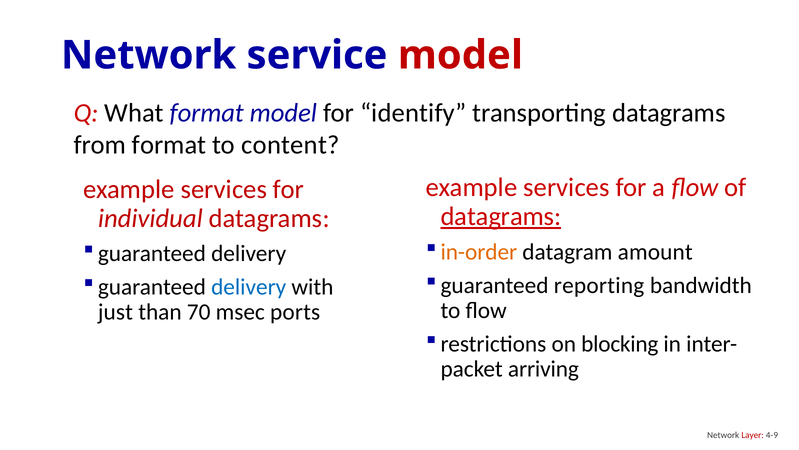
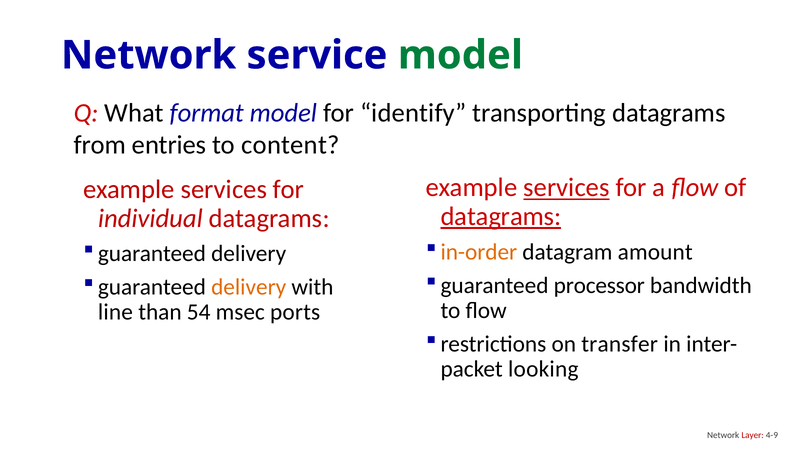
model at (460, 55) colour: red -> green
from format: format -> entries
services at (566, 187) underline: none -> present
reporting: reporting -> processor
delivery at (249, 287) colour: blue -> orange
just: just -> line
70: 70 -> 54
blocking: blocking -> transfer
arriving: arriving -> looking
